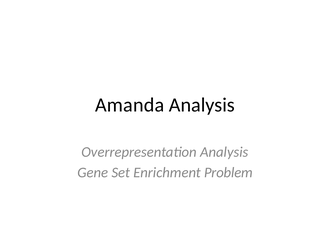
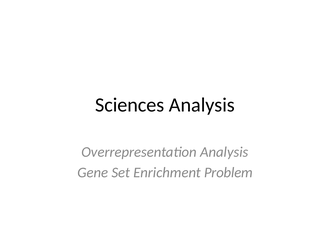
Amanda: Amanda -> Sciences
